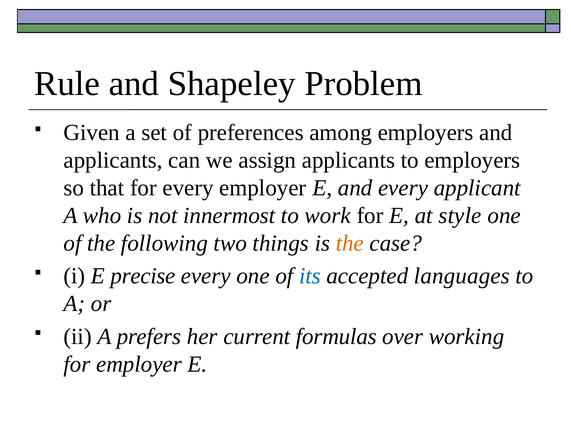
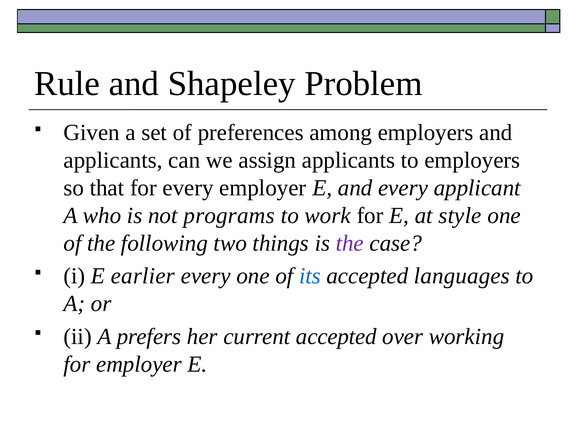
innermost: innermost -> programs
the at (350, 243) colour: orange -> purple
precise: precise -> earlier
current formulas: formulas -> accepted
